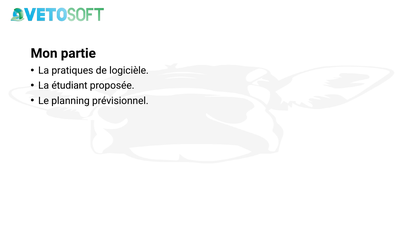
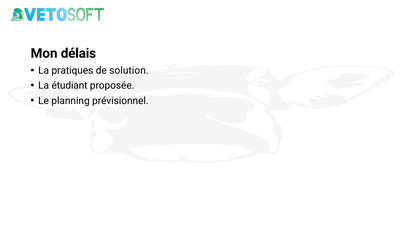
partie: partie -> délais
logicièle: logicièle -> solution
